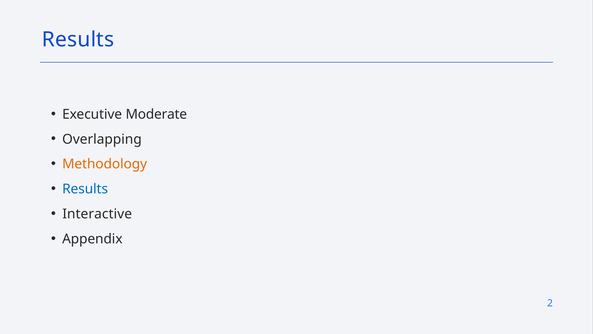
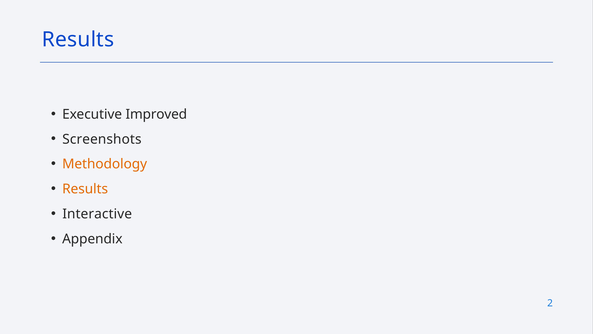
Moderate: Moderate -> Improved
Overlapping: Overlapping -> Screenshots
Results at (85, 189) colour: blue -> orange
